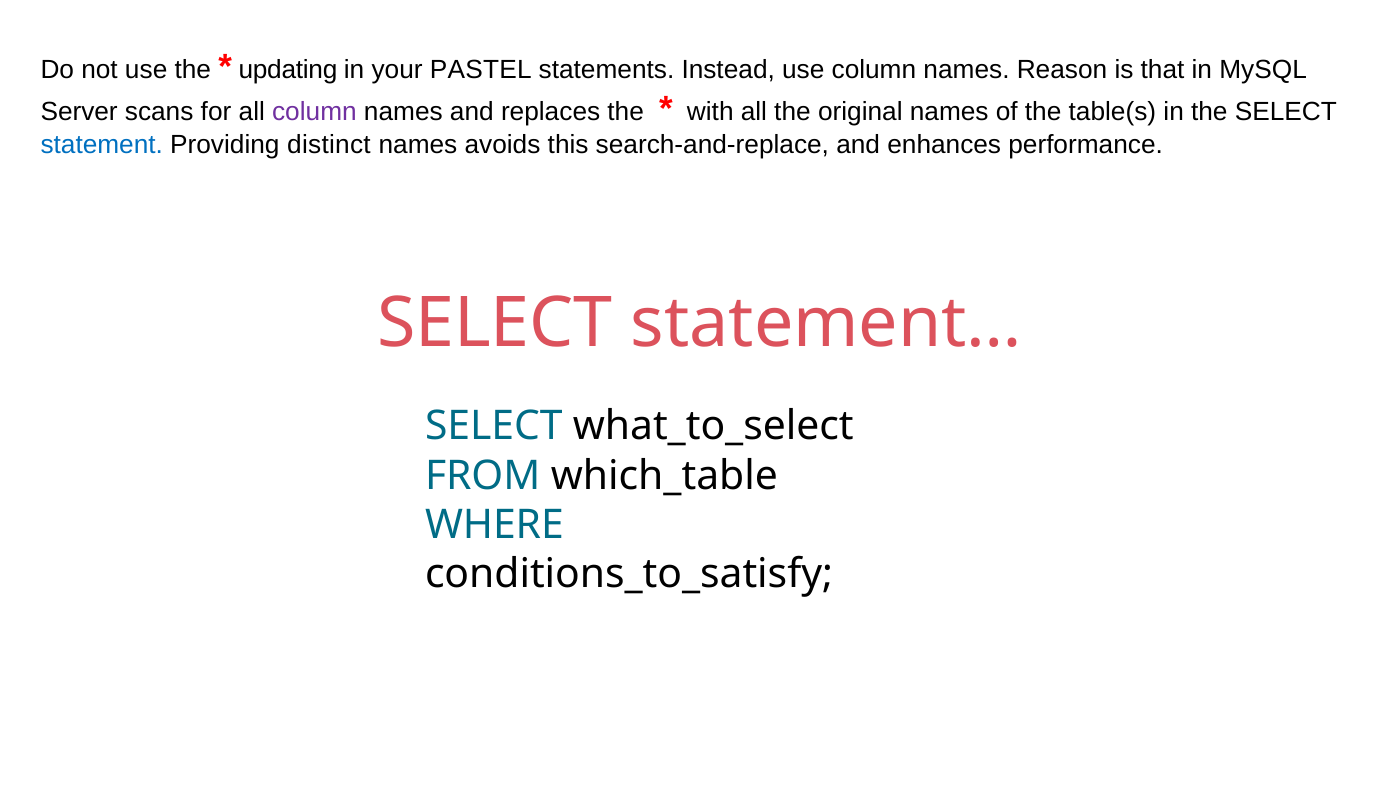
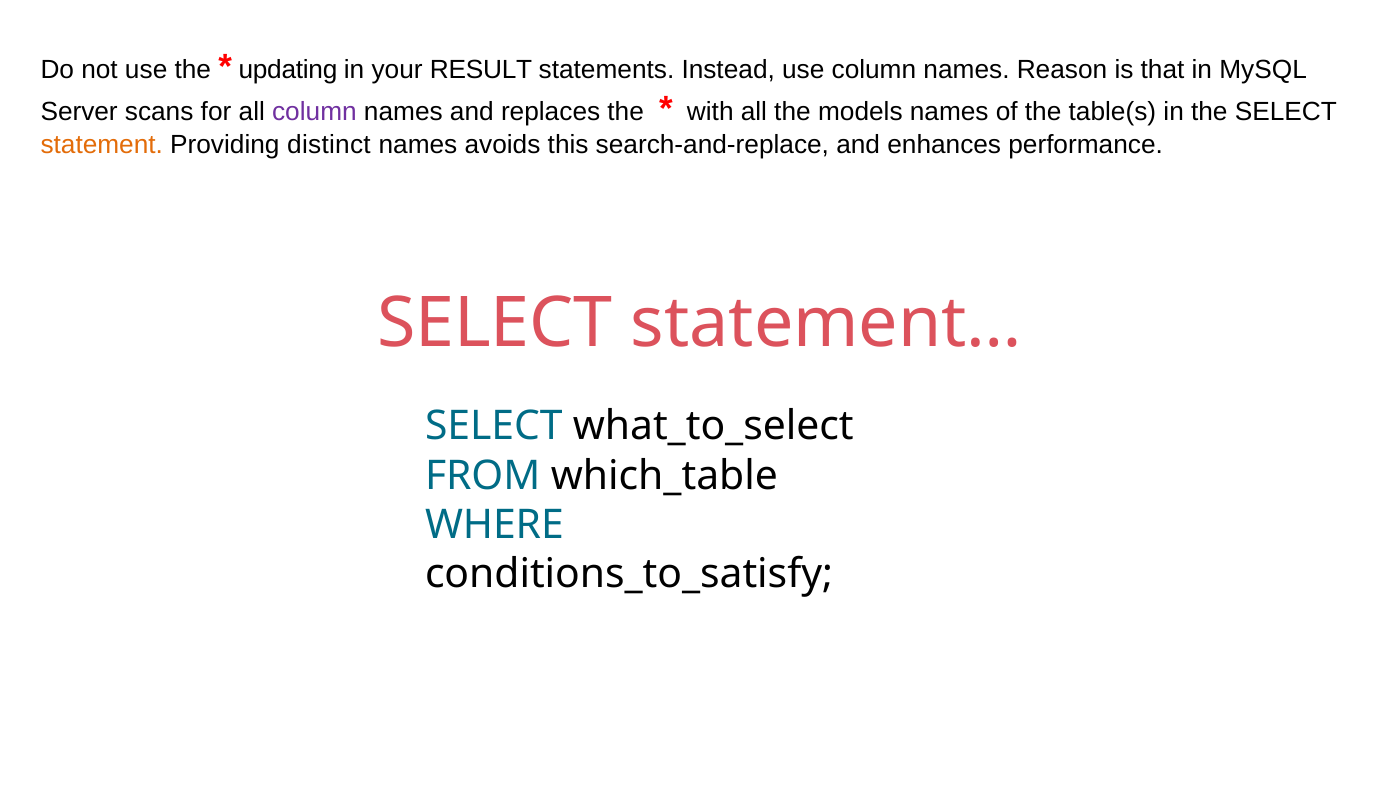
PASTEL: PASTEL -> RESULT
original: original -> models
statement colour: blue -> orange
